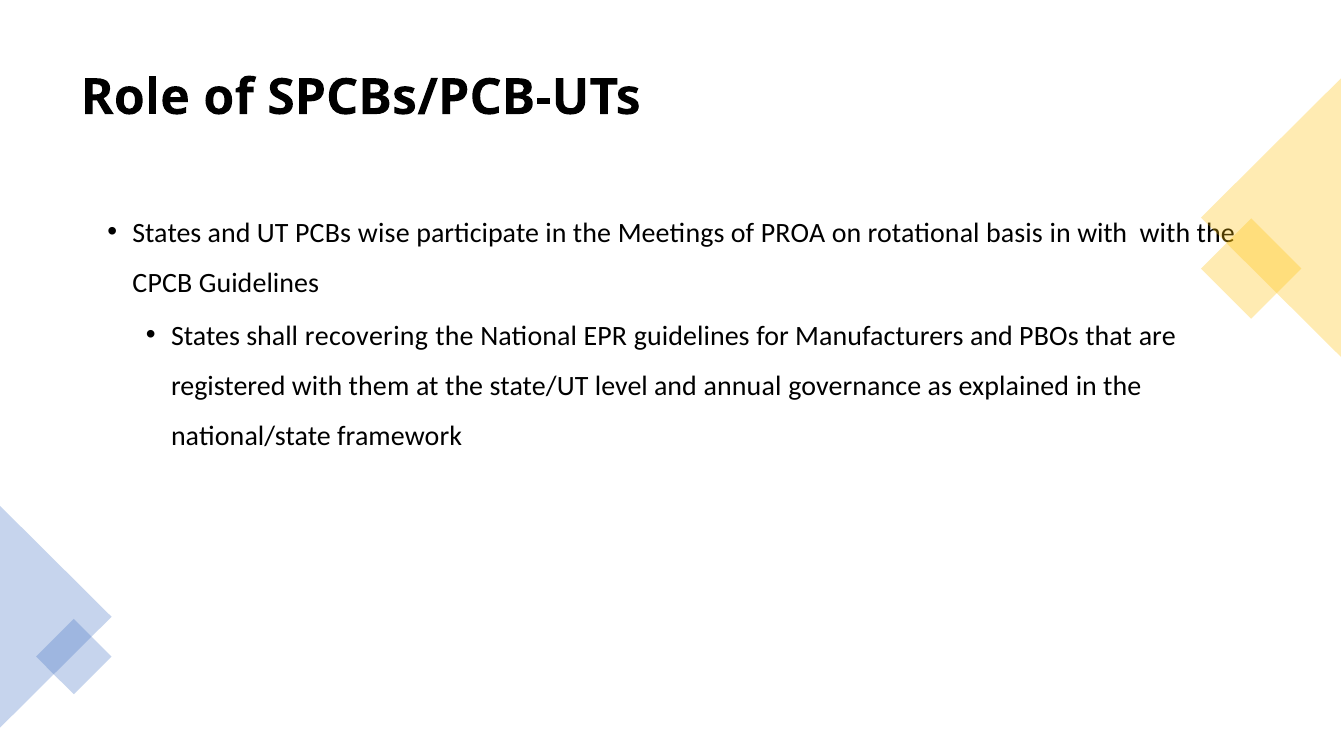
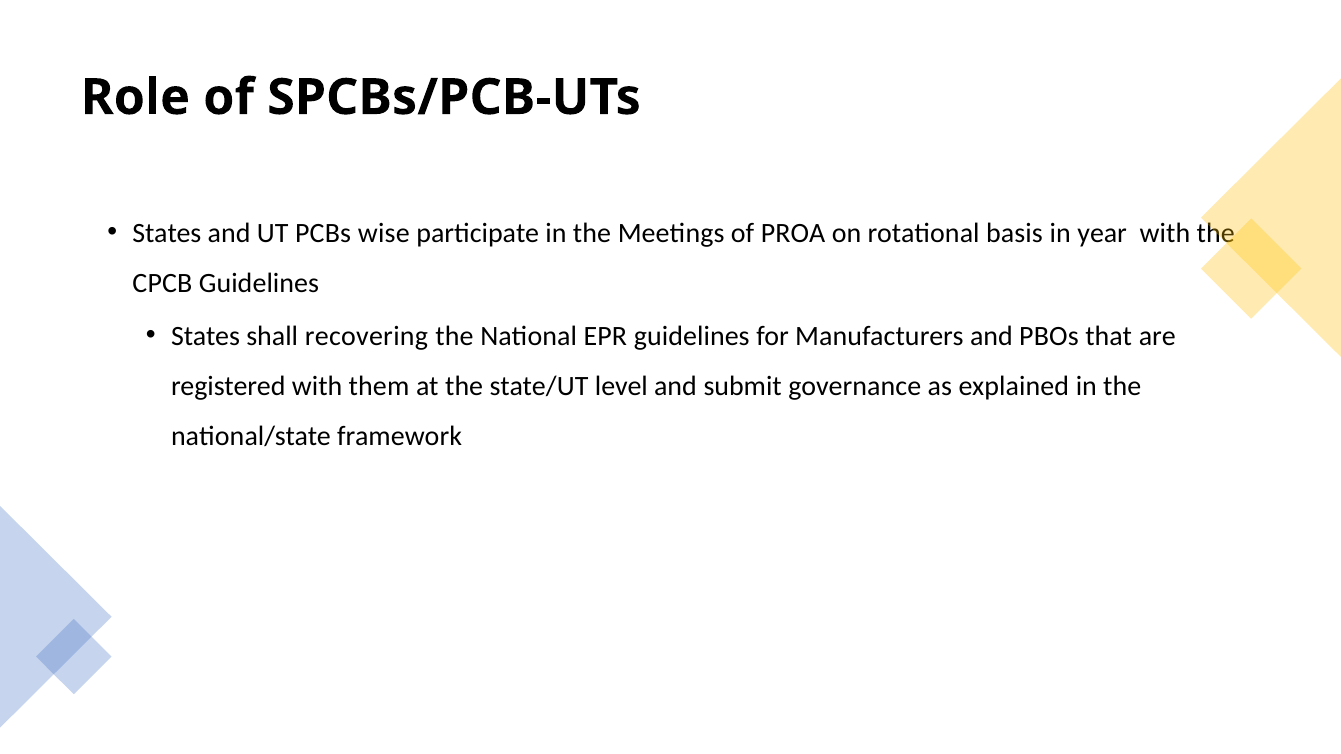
in with: with -> year
annual: annual -> submit
